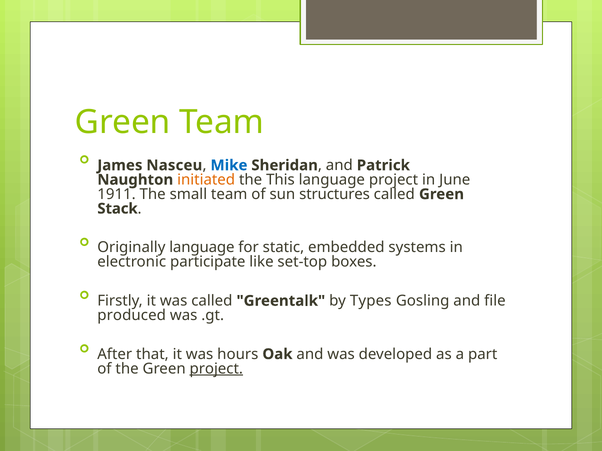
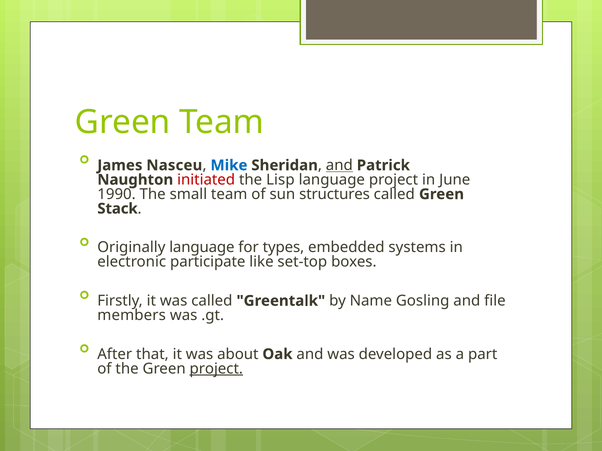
and at (339, 165) underline: none -> present
initiated colour: orange -> red
This: This -> Lisp
1911: 1911 -> 1990
static: static -> types
Types: Types -> Name
produced: produced -> members
hours: hours -> about
